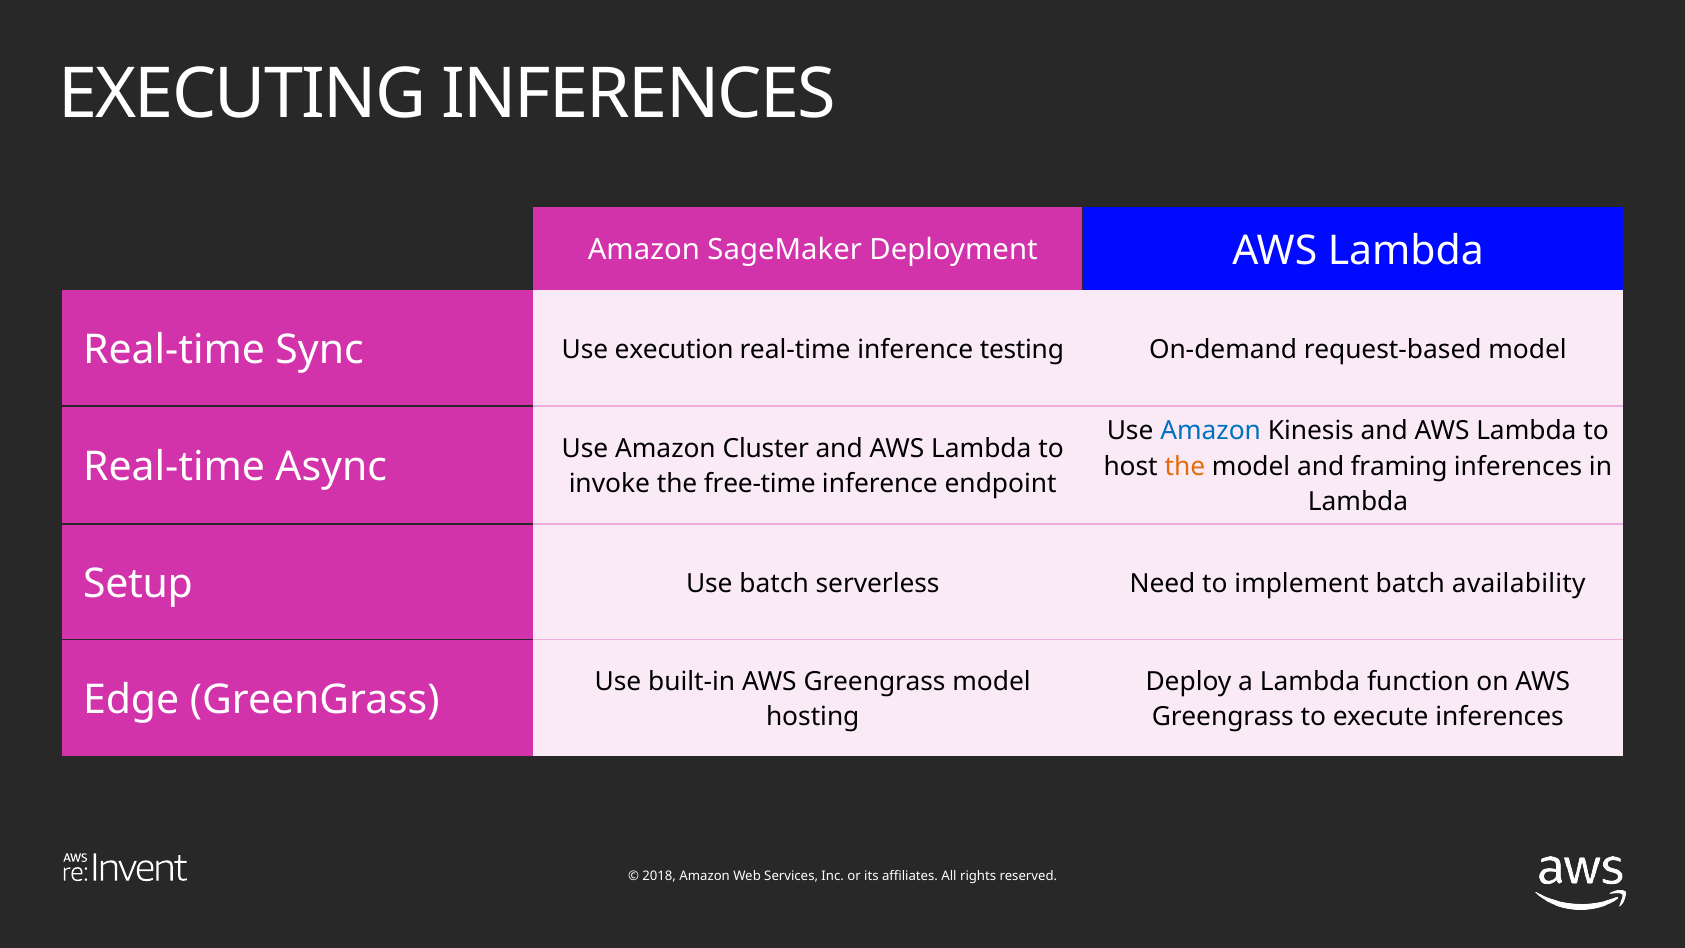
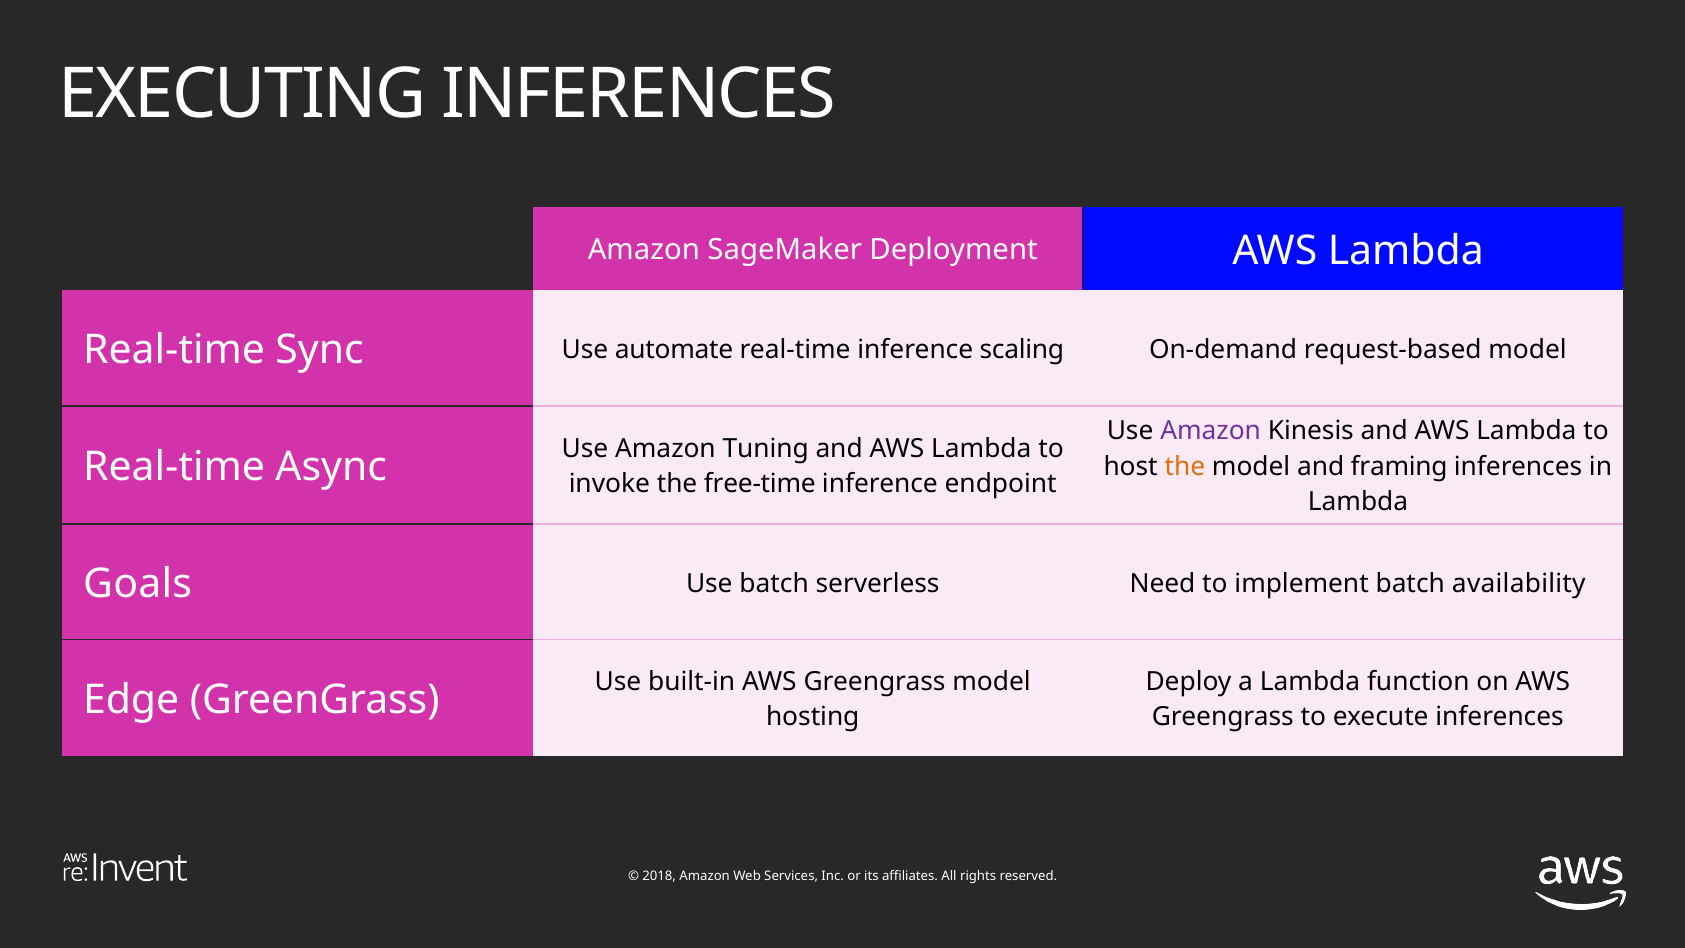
execution: execution -> automate
testing: testing -> scaling
Amazon at (1211, 430) colour: blue -> purple
Cluster: Cluster -> Tuning
Setup: Setup -> Goals
